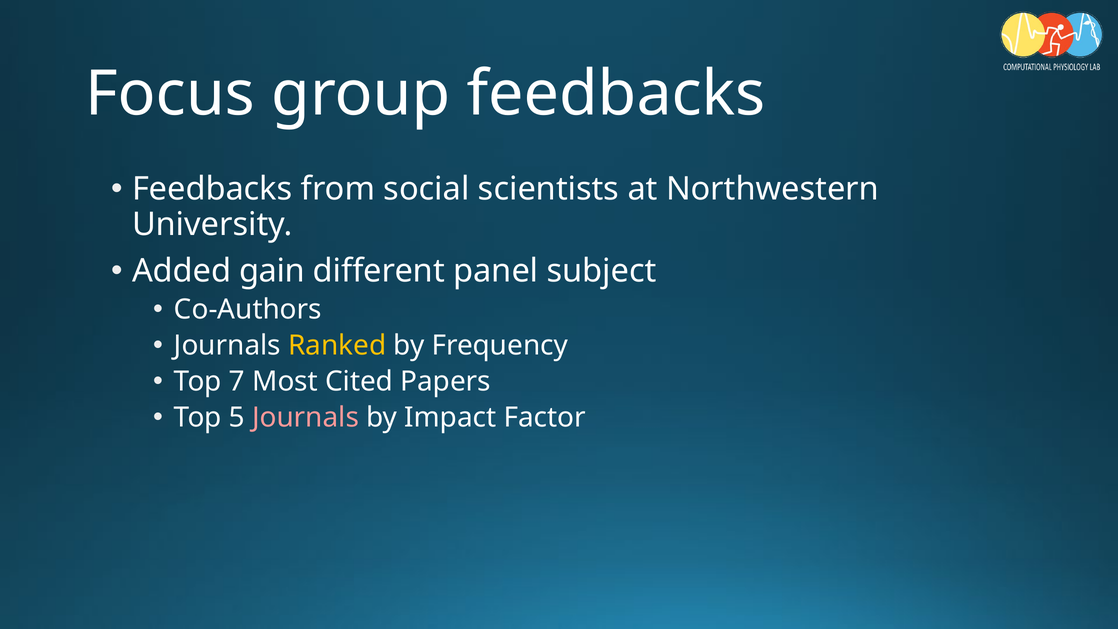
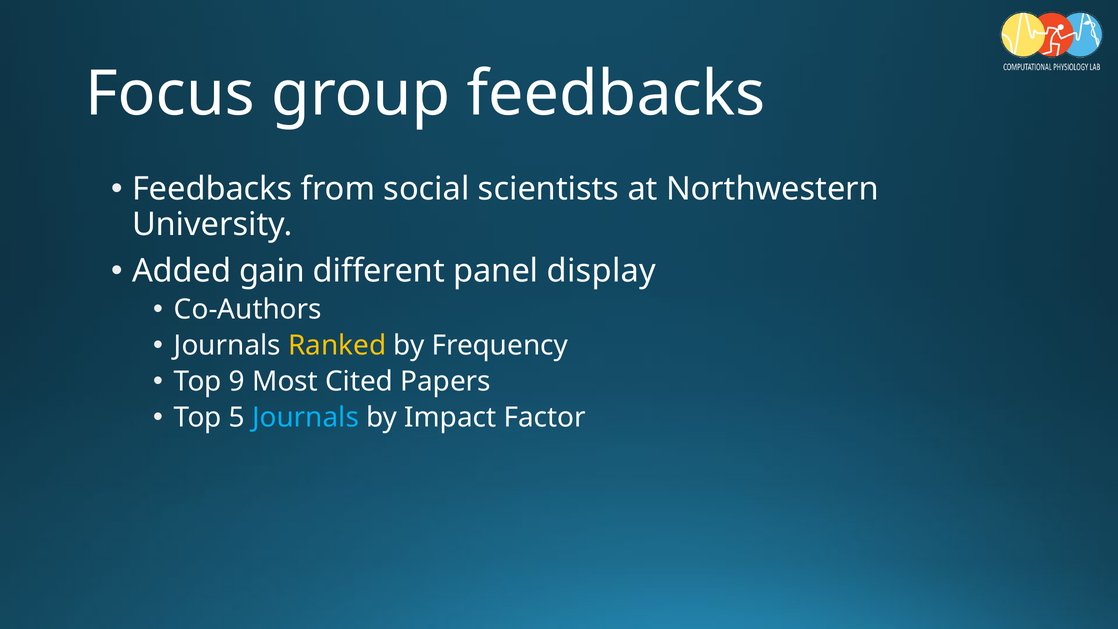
subject: subject -> display
7: 7 -> 9
Journals at (306, 418) colour: pink -> light blue
